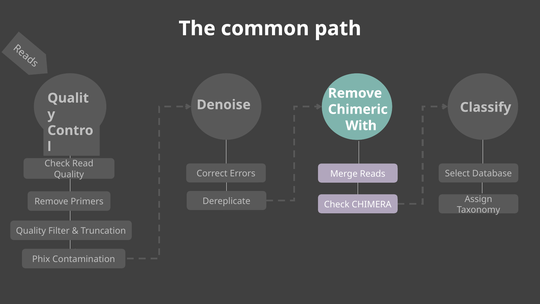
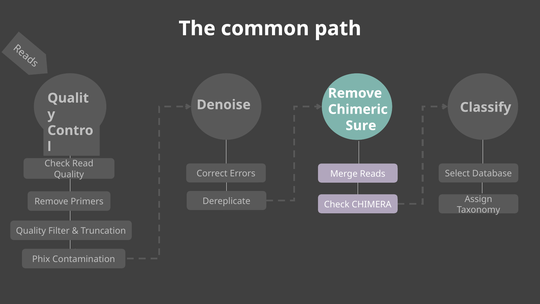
With: With -> Sure
